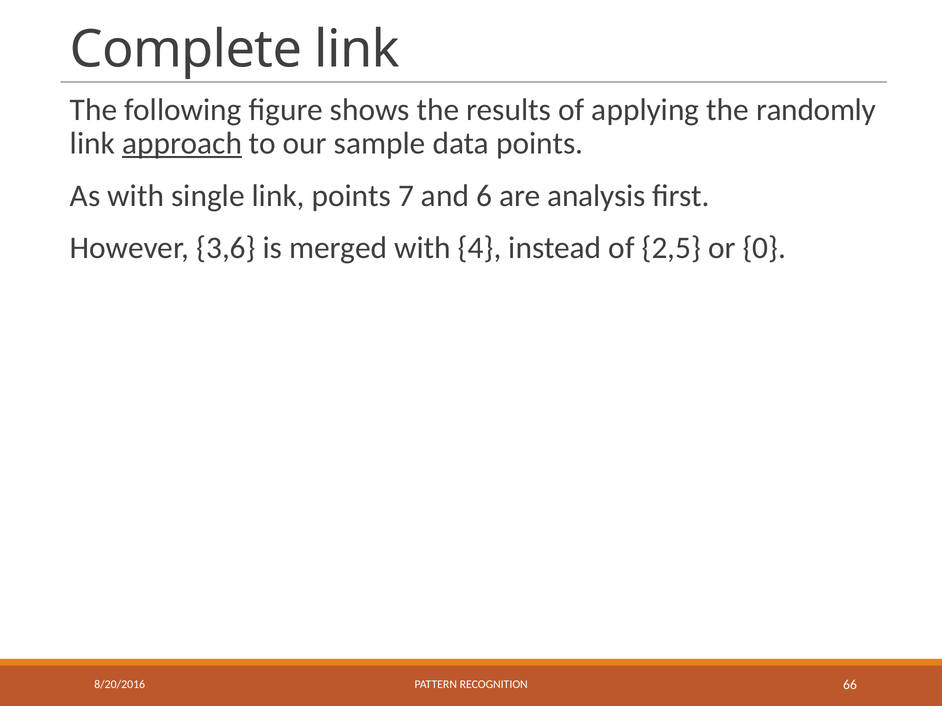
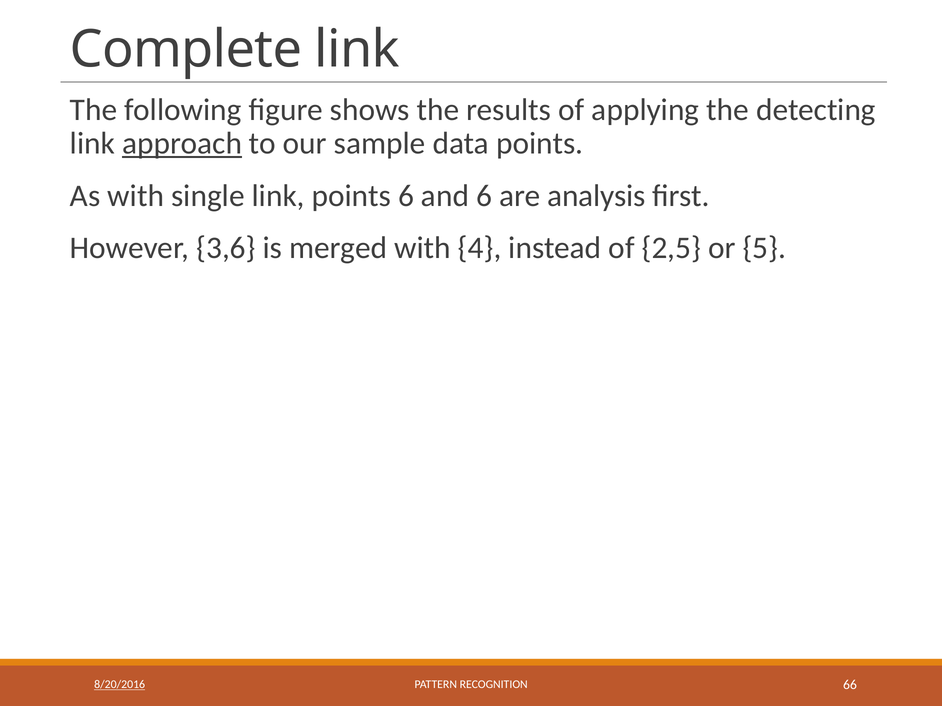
randomly: randomly -> detecting
points 7: 7 -> 6
0: 0 -> 5
8/20/2016 underline: none -> present
